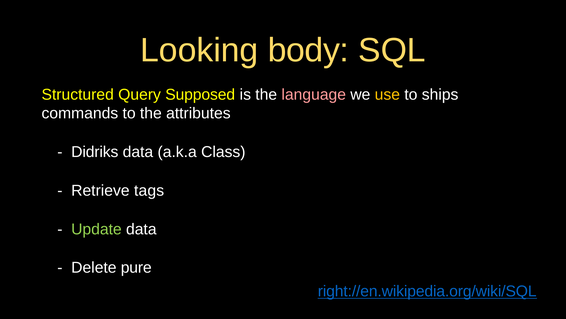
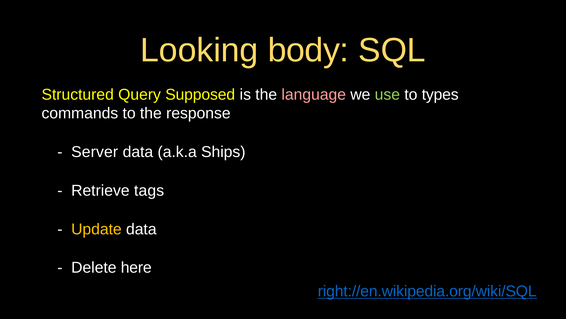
use colour: yellow -> light green
ships: ships -> types
attributes: attributes -> response
Didriks: Didriks -> Server
Class: Class -> Ships
Update colour: light green -> yellow
pure: pure -> here
